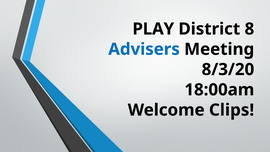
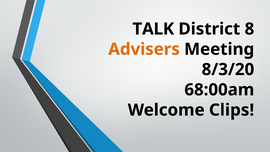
PLAY: PLAY -> TALK
Advisers colour: blue -> orange
18:00am: 18:00am -> 68:00am
